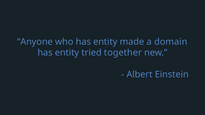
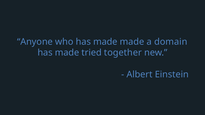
who has entity: entity -> made
entity at (67, 53): entity -> made
